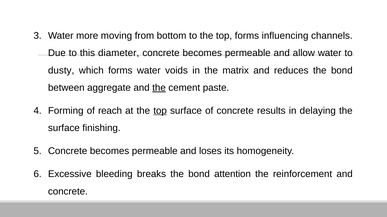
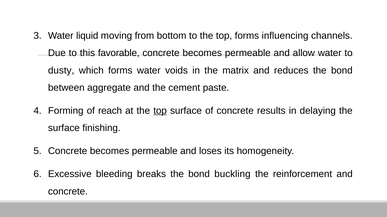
more: more -> liquid
diameter: diameter -> favorable
the at (159, 88) underline: present -> none
attention: attention -> buckling
